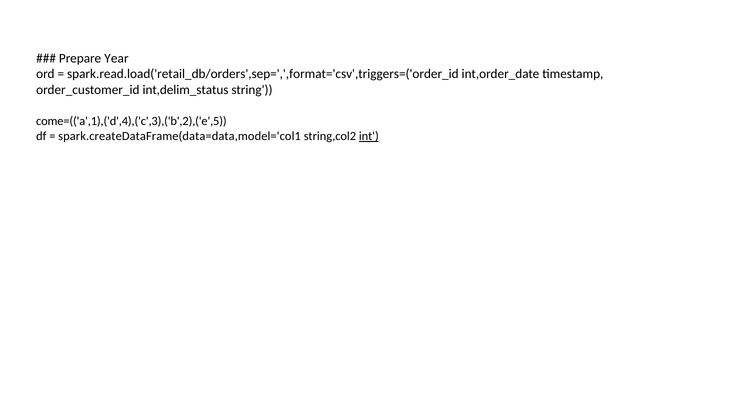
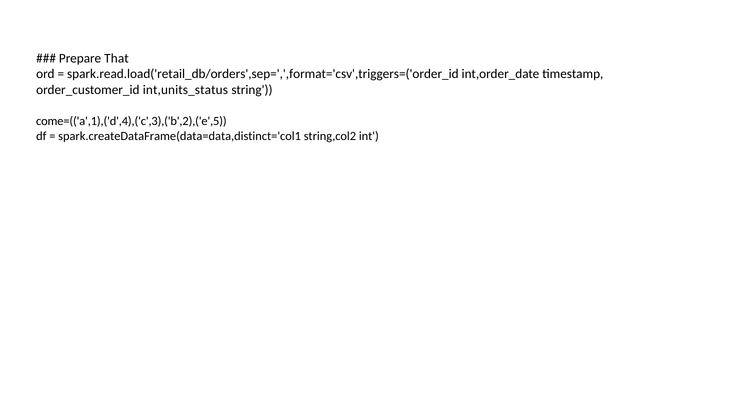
Year: Year -> That
int,delim_status: int,delim_status -> int,units_status
spark.createDataFrame(data=data,model='col1: spark.createDataFrame(data=data,model='col1 -> spark.createDataFrame(data=data,distinct='col1
int underline: present -> none
